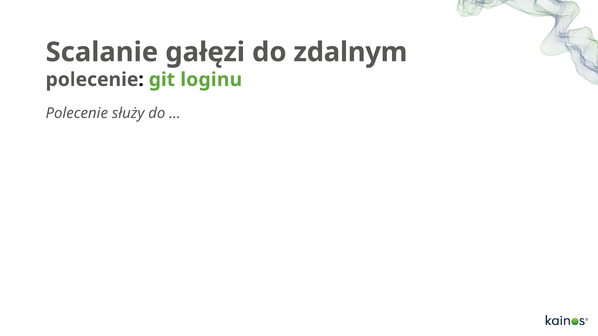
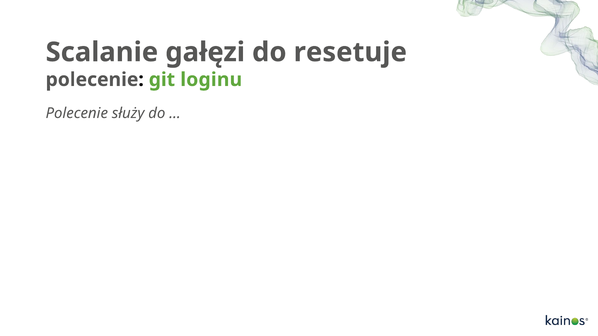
zdalnym: zdalnym -> resetuje
